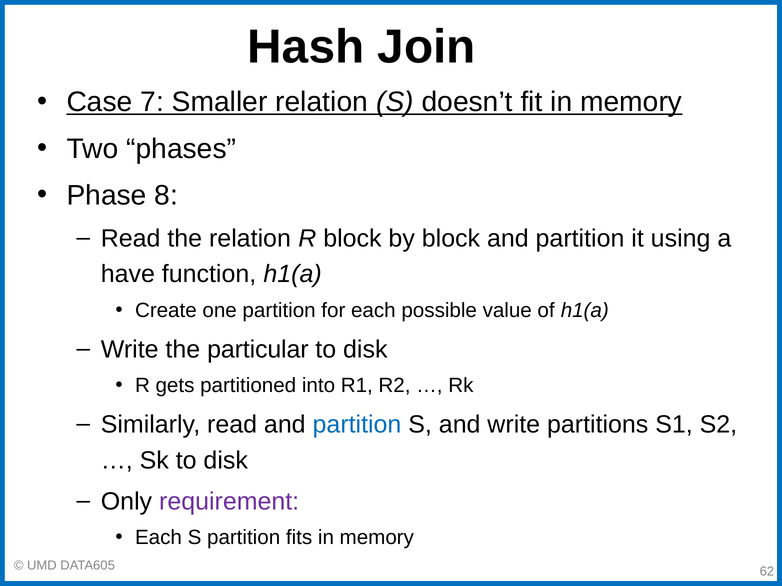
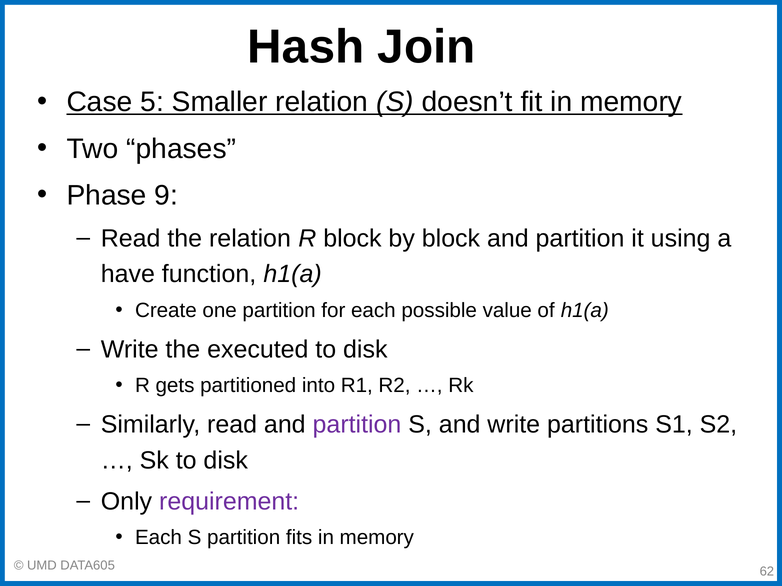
7: 7 -> 5
8: 8 -> 9
particular: particular -> executed
partition at (357, 425) colour: blue -> purple
